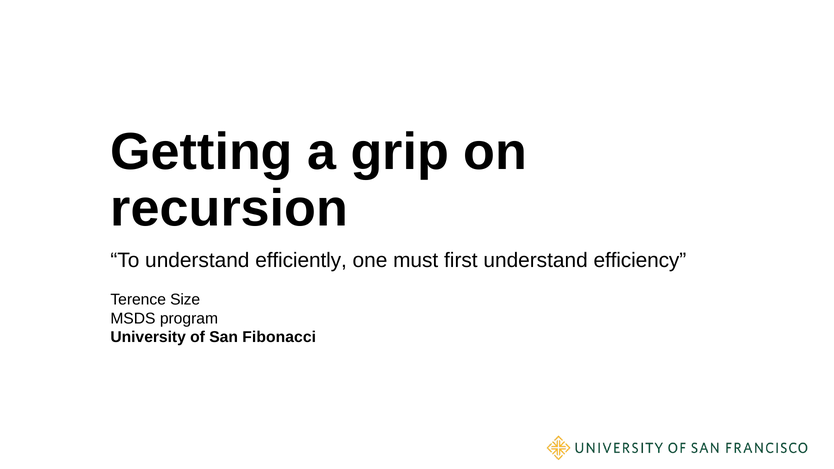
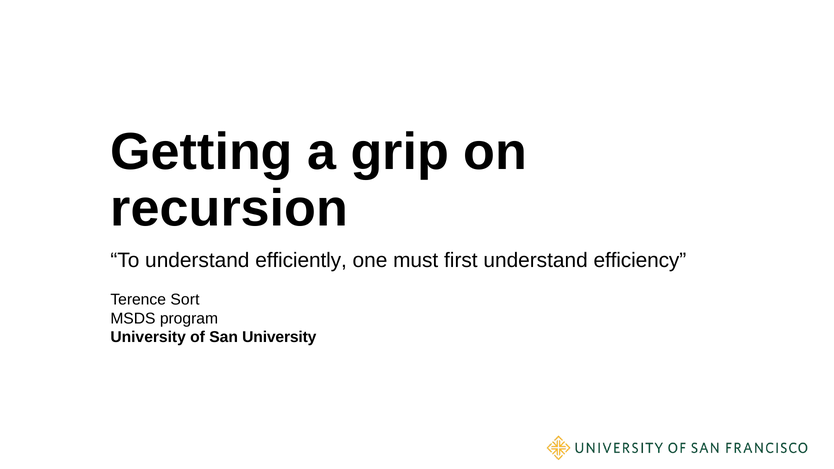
Size: Size -> Sort
San Fibonacci: Fibonacci -> University
